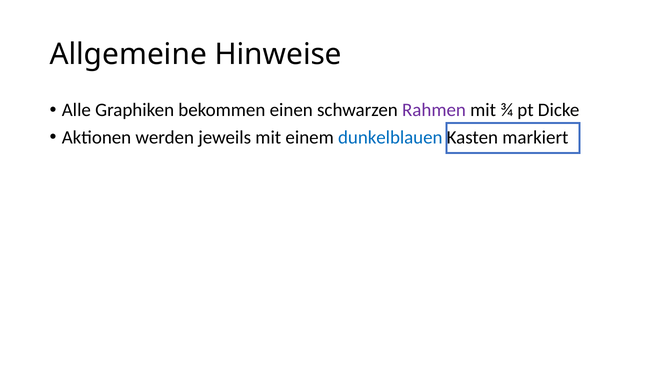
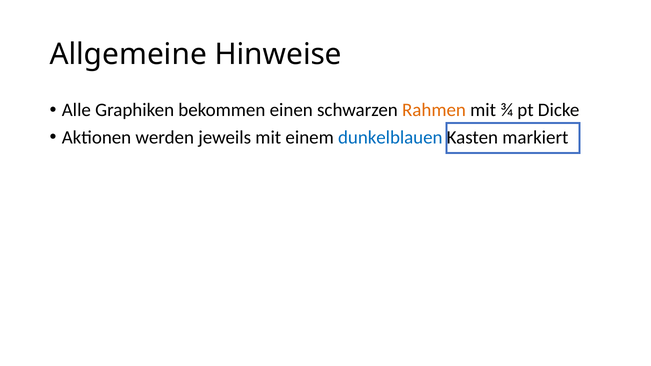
Rahmen colour: purple -> orange
